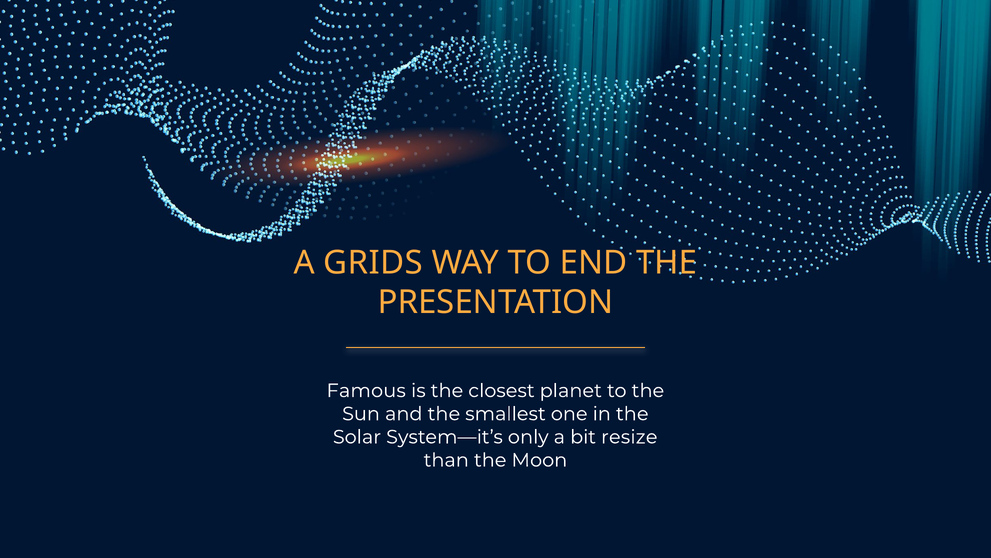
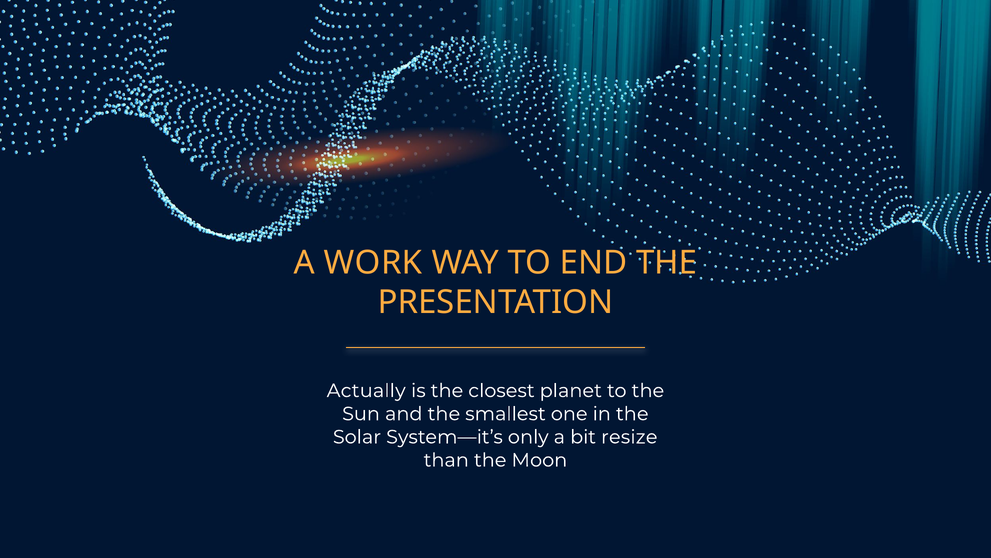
GRIDS: GRIDS -> WORK
Famous: Famous -> Actually
